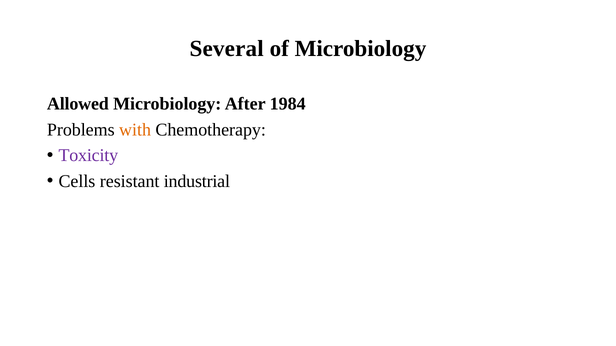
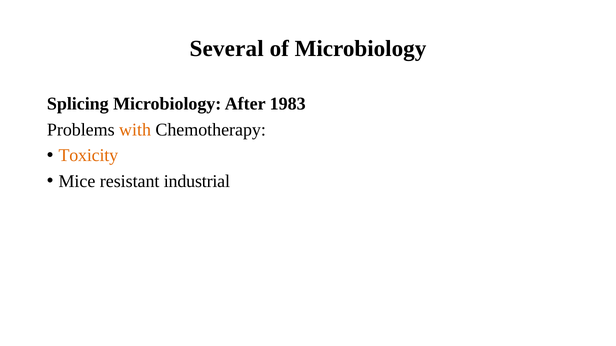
Allowed: Allowed -> Splicing
1984: 1984 -> 1983
Toxicity colour: purple -> orange
Cells: Cells -> Mice
